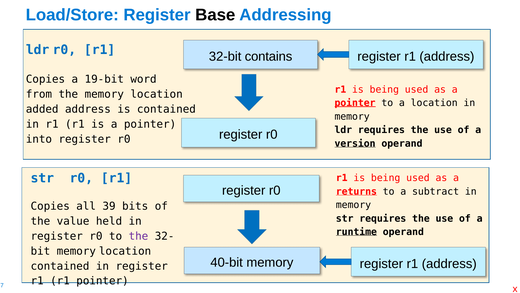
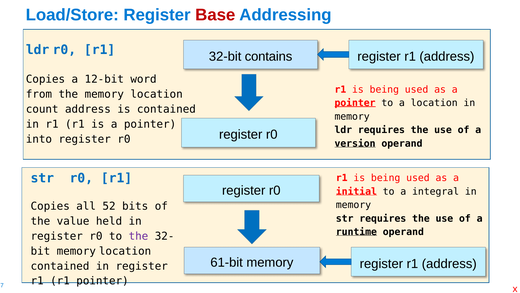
Base colour: black -> red
19-bit: 19-bit -> 12-bit
added: added -> count
returns: returns -> initial
subtract: subtract -> integral
39: 39 -> 52
40-bit: 40-bit -> 61-bit
